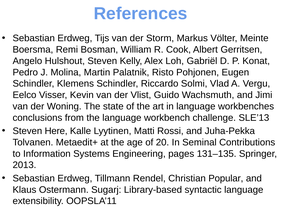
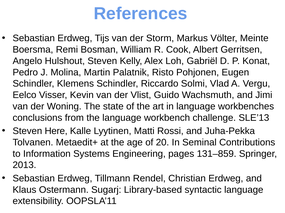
131–135: 131–135 -> 131–859
Christian Popular: Popular -> Erdweg
